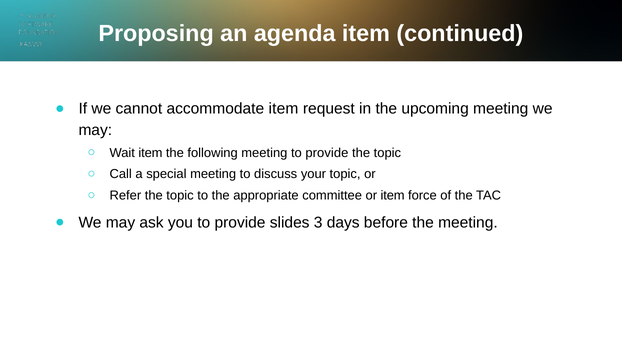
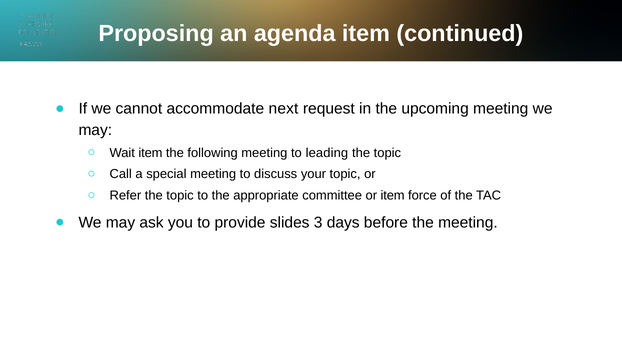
accommodate item: item -> next
meeting to provide: provide -> leading
